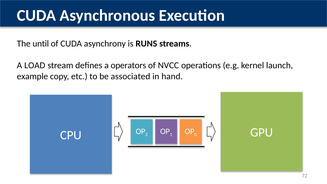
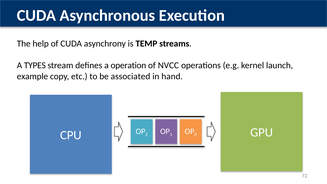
until: until -> help
RUNS: RUNS -> TEMP
LOAD: LOAD -> TYPES
operators: operators -> operation
